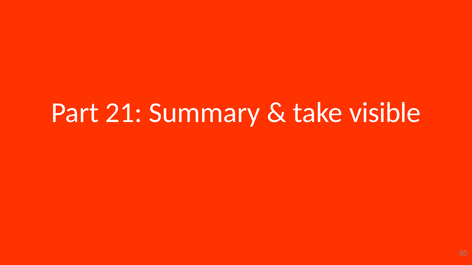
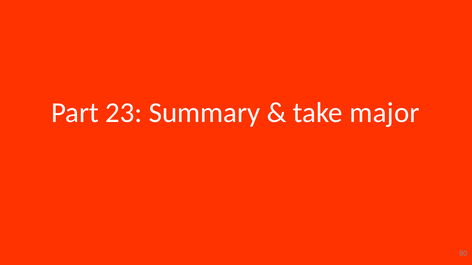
21: 21 -> 23
visible: visible -> major
